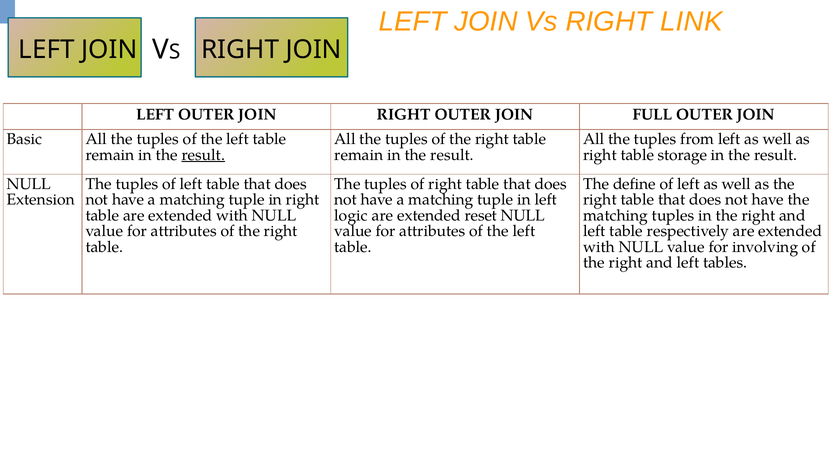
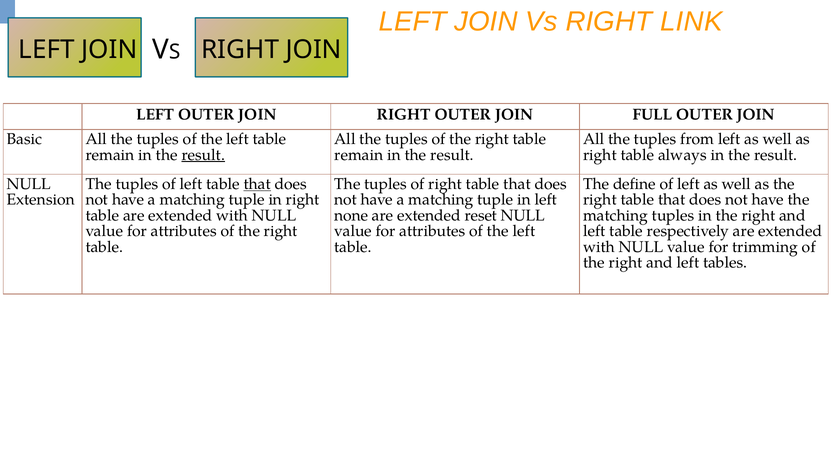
storage: storage -> always
that at (257, 184) underline: none -> present
logic: logic -> none
involving: involving -> trimming
